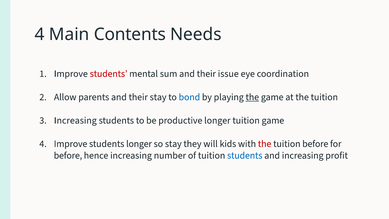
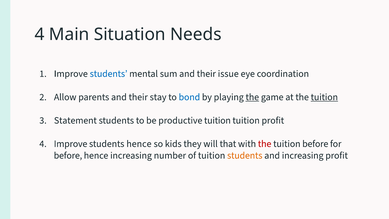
Contents: Contents -> Situation
students at (109, 74) colour: red -> blue
tuition at (324, 97) underline: none -> present
Increasing at (75, 120): Increasing -> Statement
productive longer: longer -> tuition
tuition game: game -> profit
students longer: longer -> hence
so stay: stay -> kids
kids: kids -> that
students at (245, 155) colour: blue -> orange
